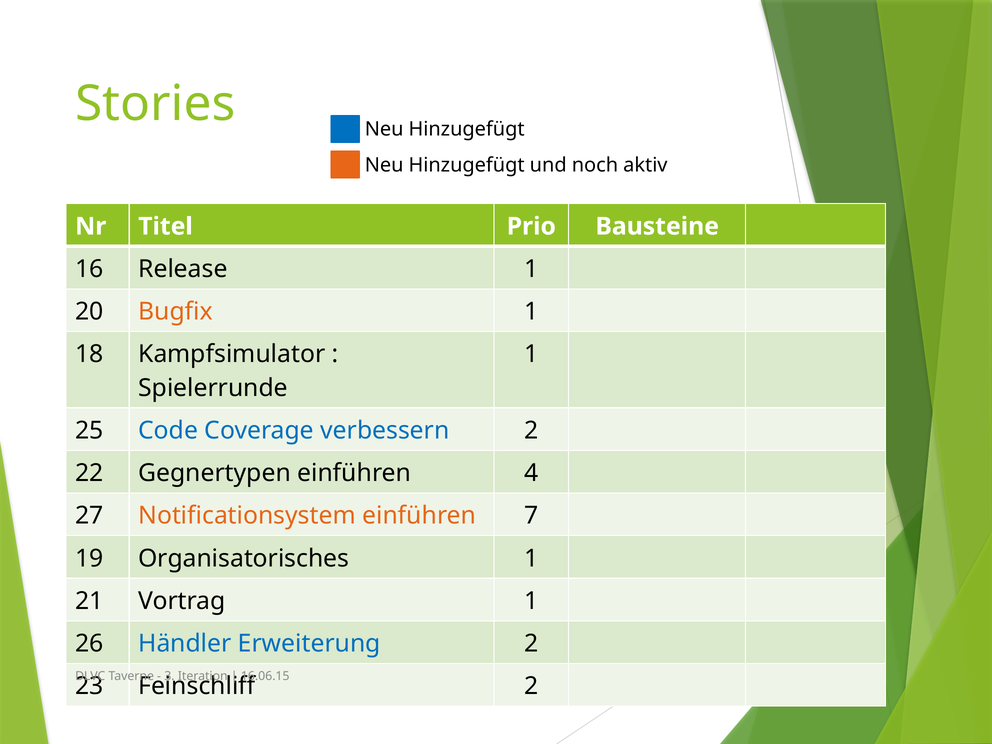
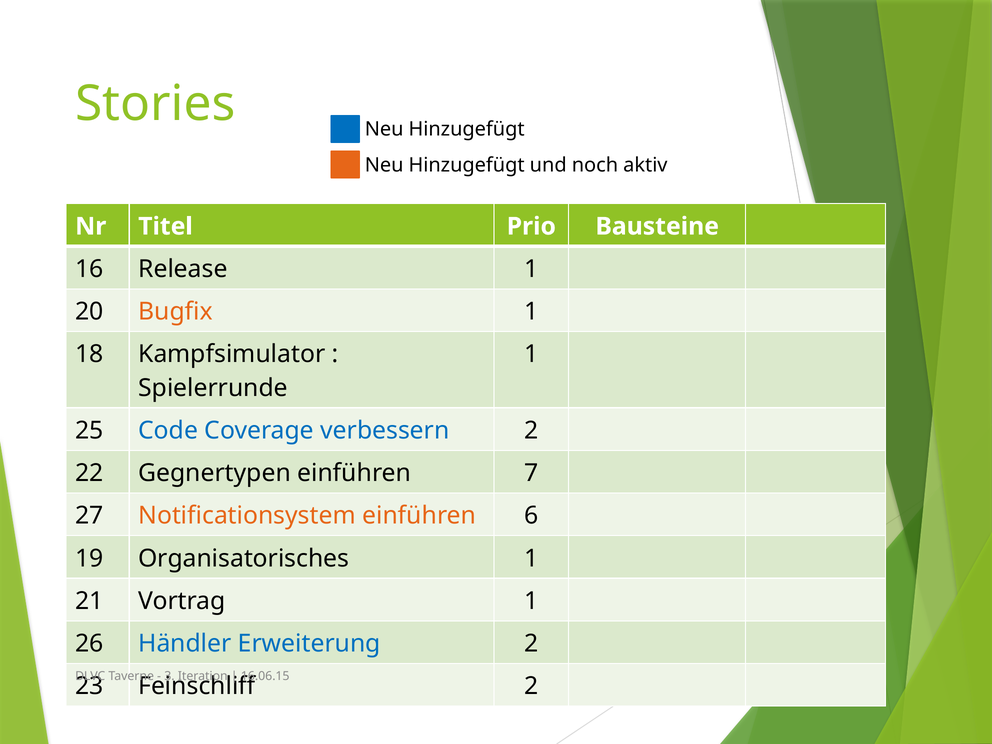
4: 4 -> 7
7: 7 -> 6
